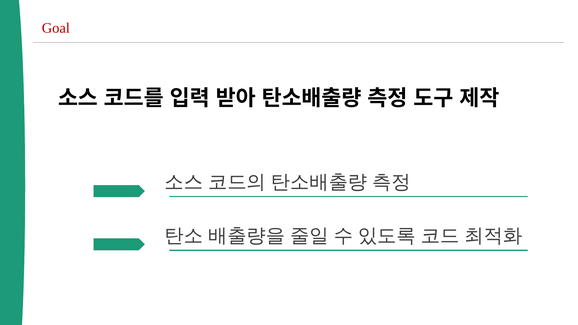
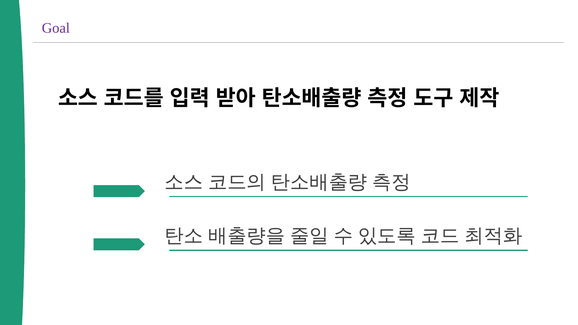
Goal colour: red -> purple
